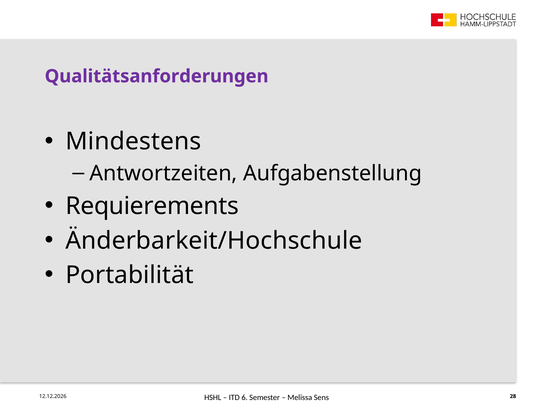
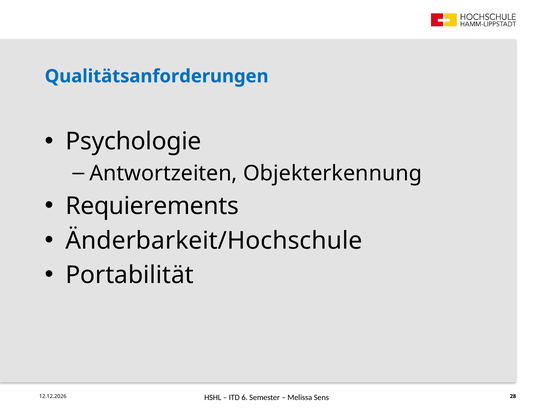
Qualitätsanforderungen colour: purple -> blue
Mindestens: Mindestens -> Psychologie
Aufgabenstellung: Aufgabenstellung -> Objekterkennung
